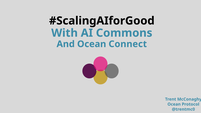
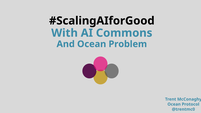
Connect: Connect -> Problem
